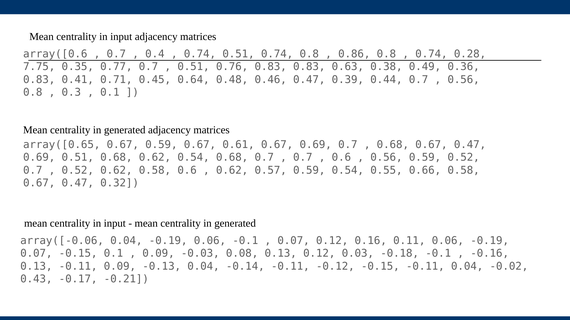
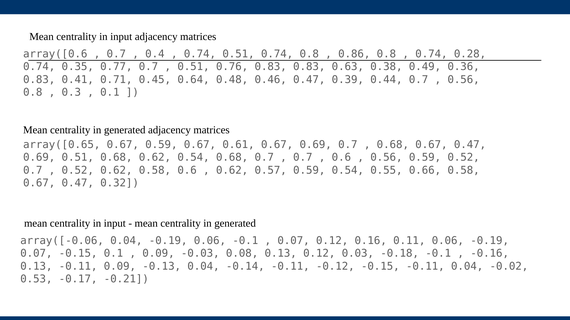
7.75 at (39, 67): 7.75 -> 0.74
0.43: 0.43 -> 0.53
